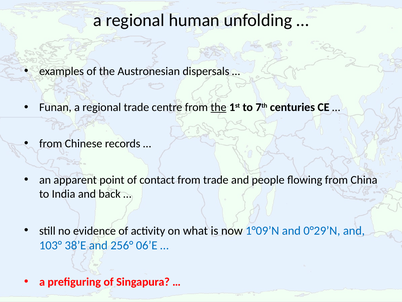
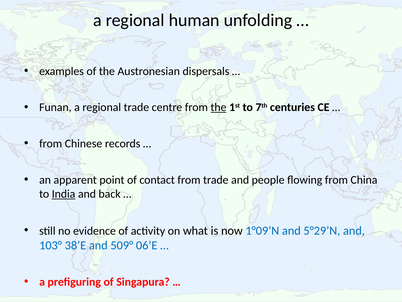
India underline: none -> present
0°29’N: 0°29’N -> 5°29’N
256°: 256° -> 509°
